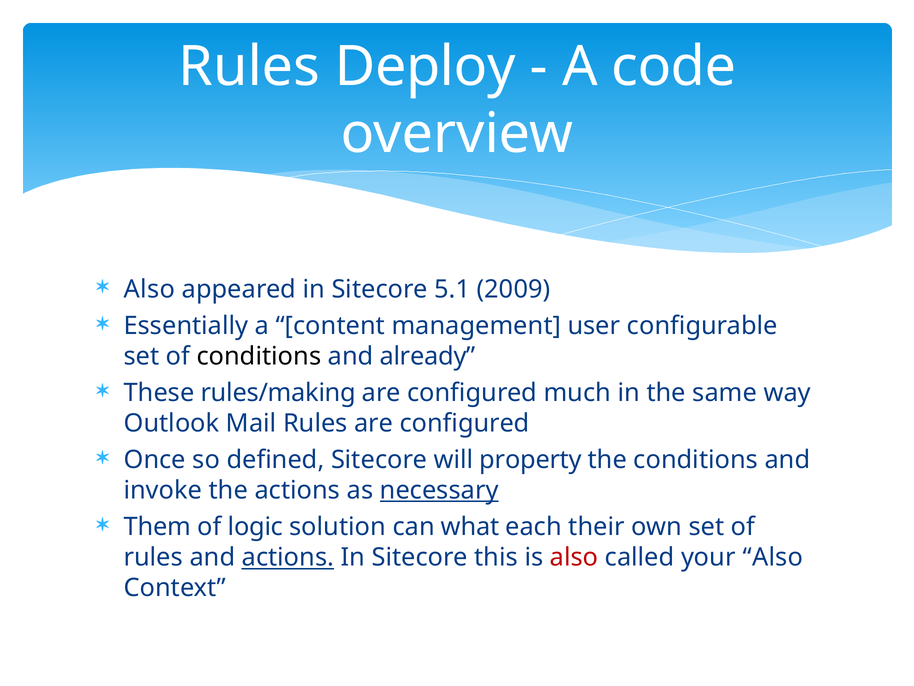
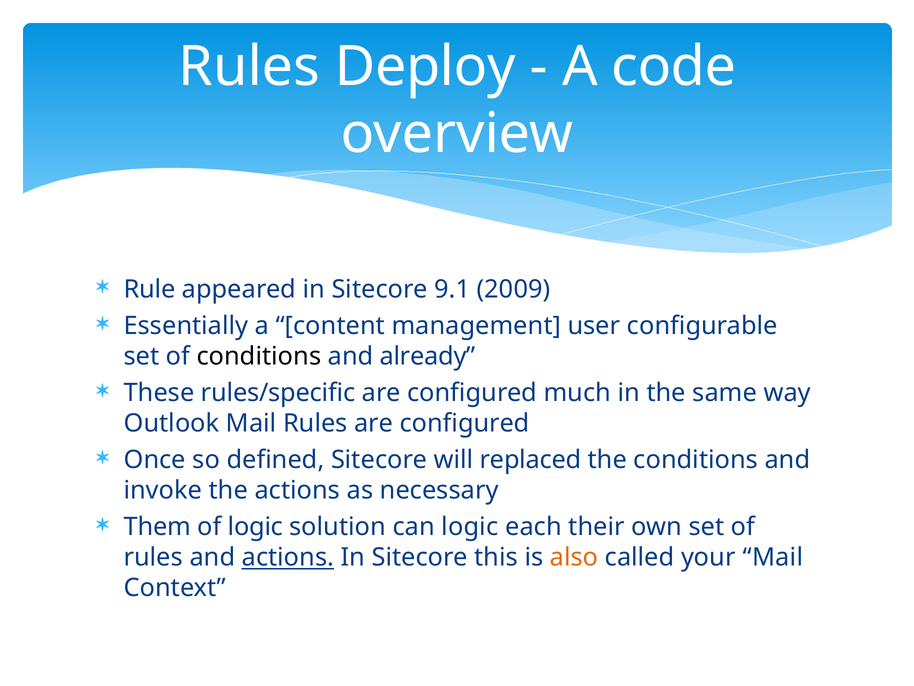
Also at (149, 289): Also -> Rule
5.1: 5.1 -> 9.1
rules/making: rules/making -> rules/specific
property: property -> replaced
necessary underline: present -> none
can what: what -> logic
also at (574, 557) colour: red -> orange
your Also: Also -> Mail
